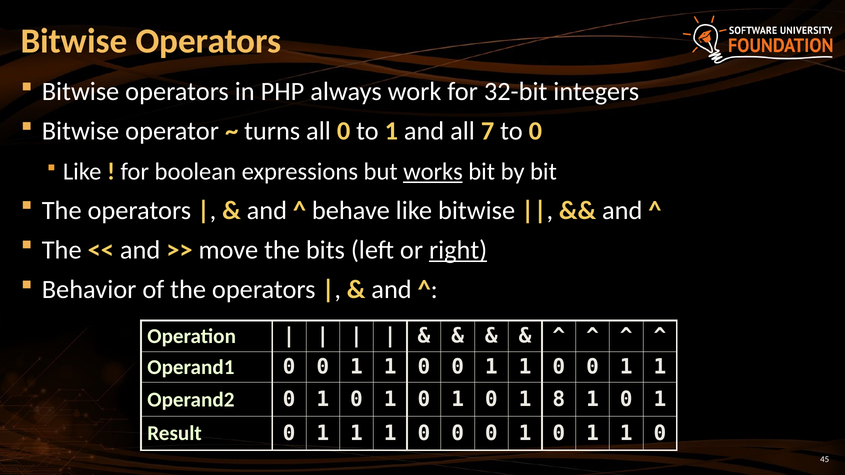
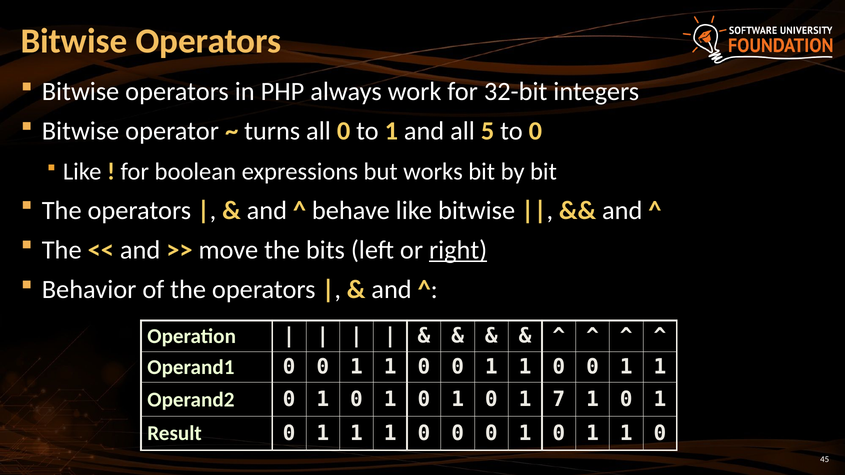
7: 7 -> 5
works underline: present -> none
8: 8 -> 7
